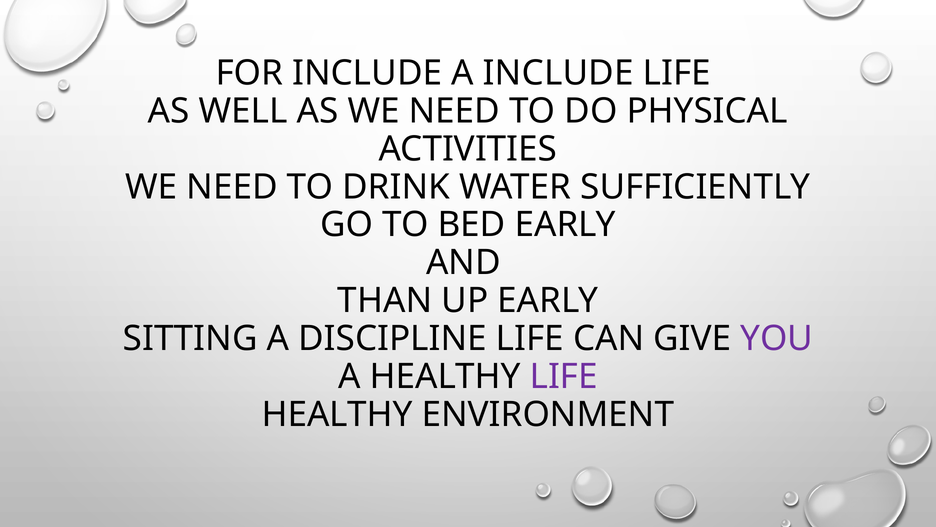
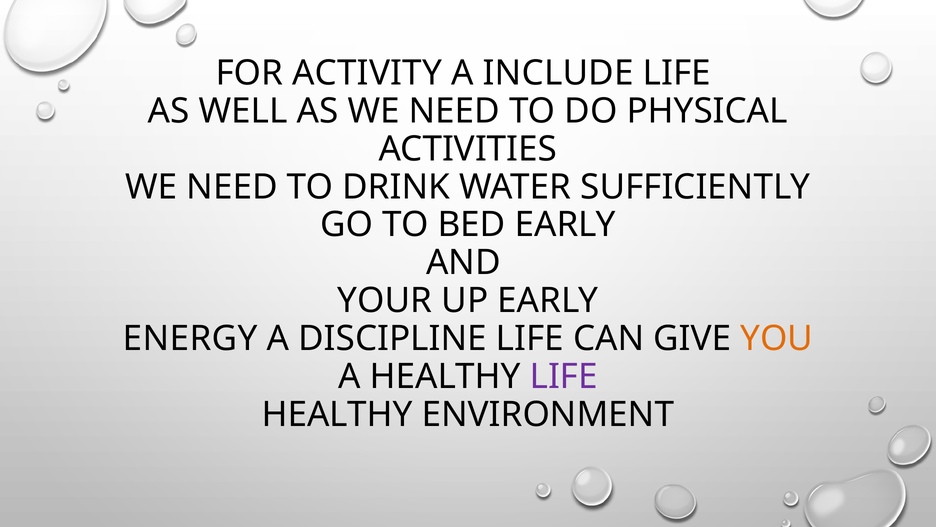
FOR INCLUDE: INCLUDE -> ACTIVITY
THAN: THAN -> YOUR
SITTING: SITTING -> ENERGY
YOU colour: purple -> orange
